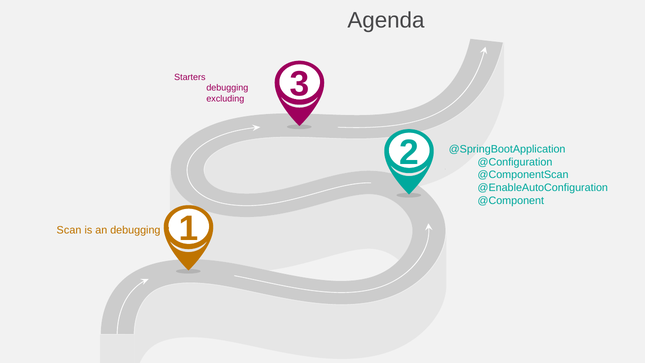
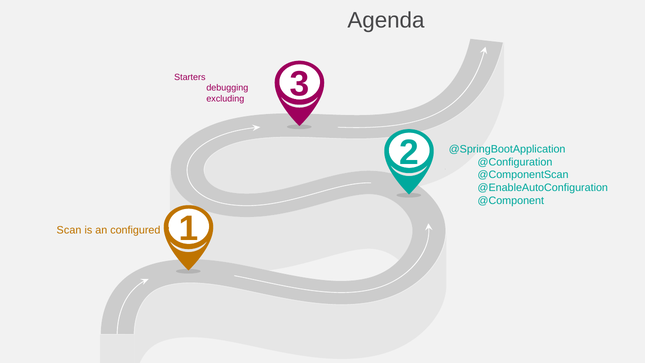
an debugging: debugging -> configured
